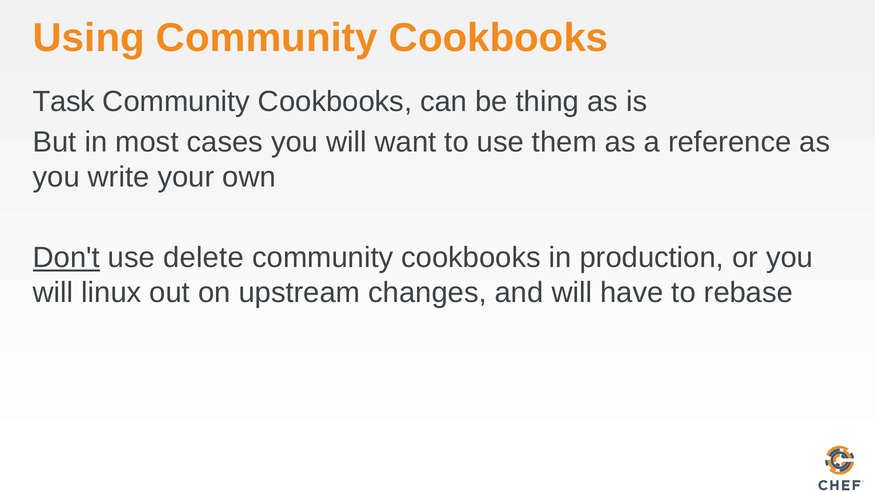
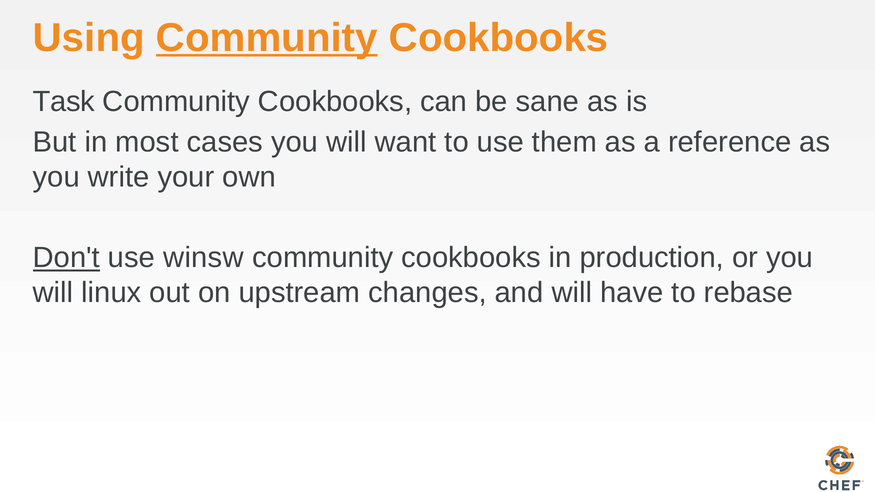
Community at (267, 38) underline: none -> present
thing: thing -> sane
delete: delete -> winsw
